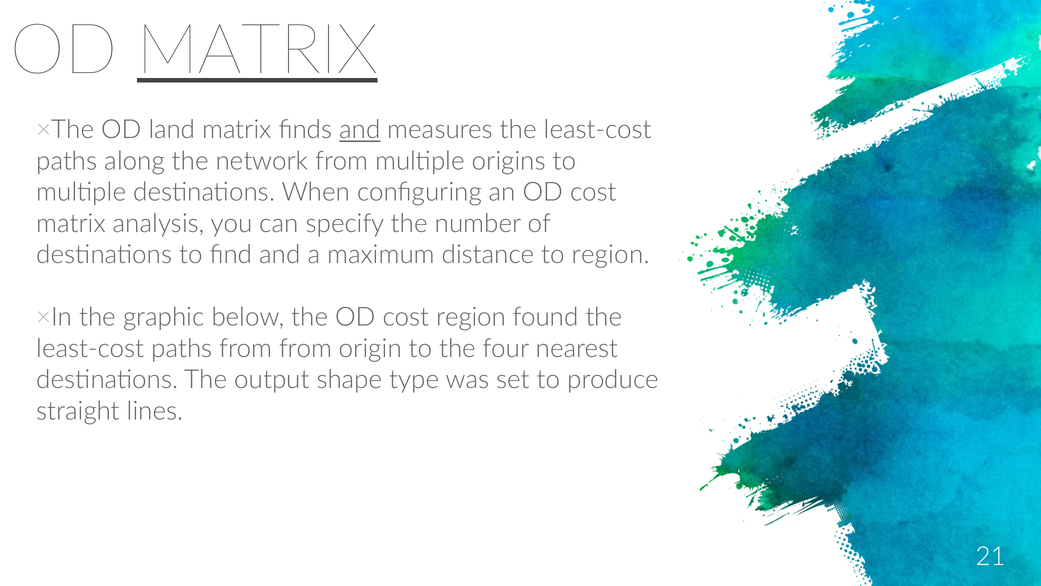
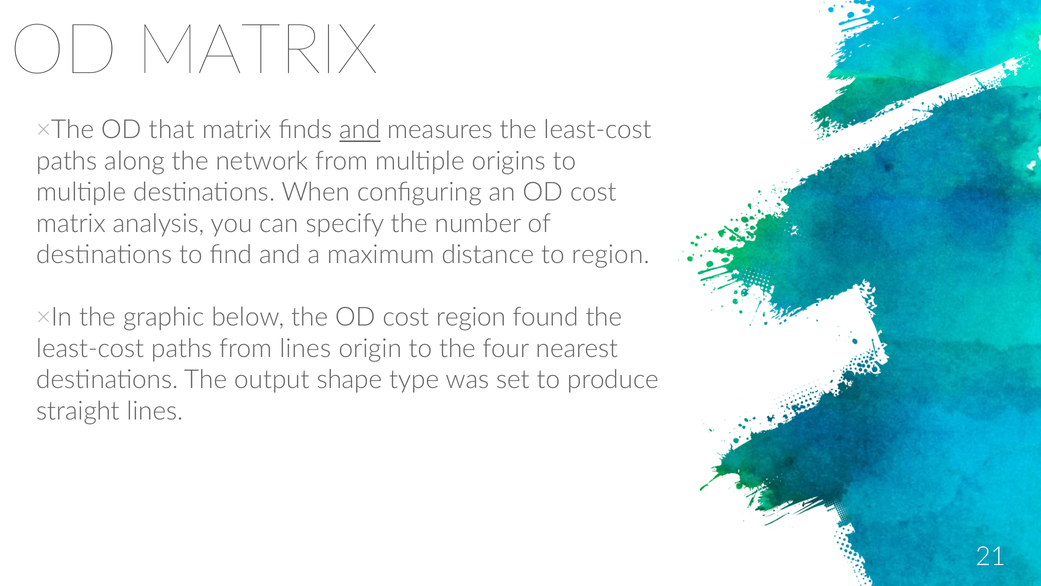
MATRIX at (258, 50) underline: present -> none
land: land -> that
from from: from -> lines
